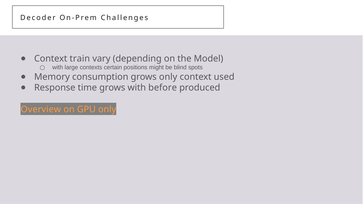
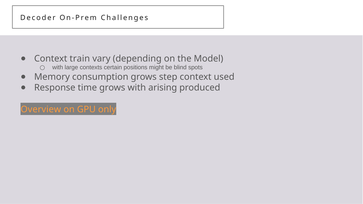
grows only: only -> step
before: before -> arising
